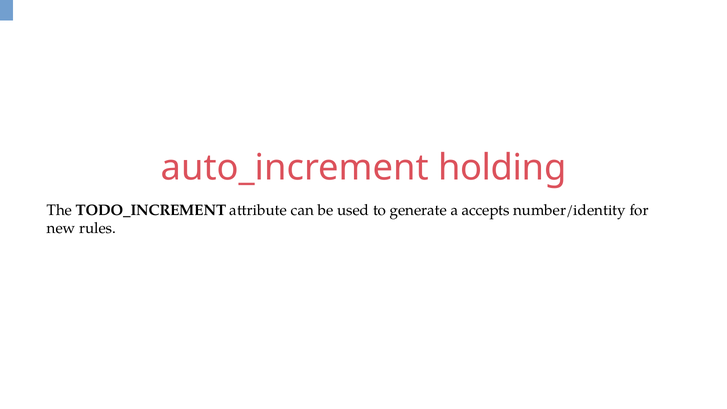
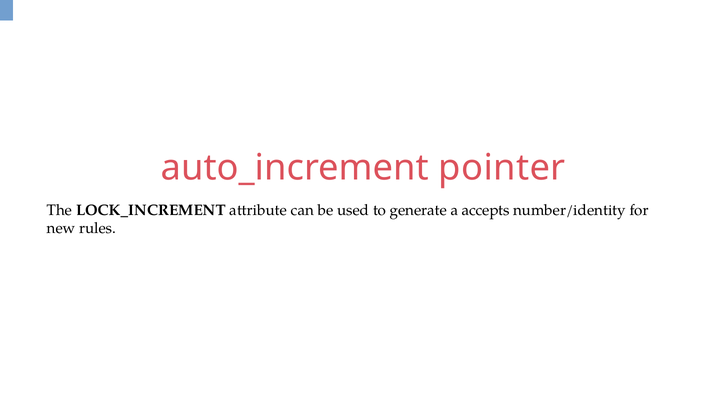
holding: holding -> pointer
TODO_INCREMENT: TODO_INCREMENT -> LOCK_INCREMENT
